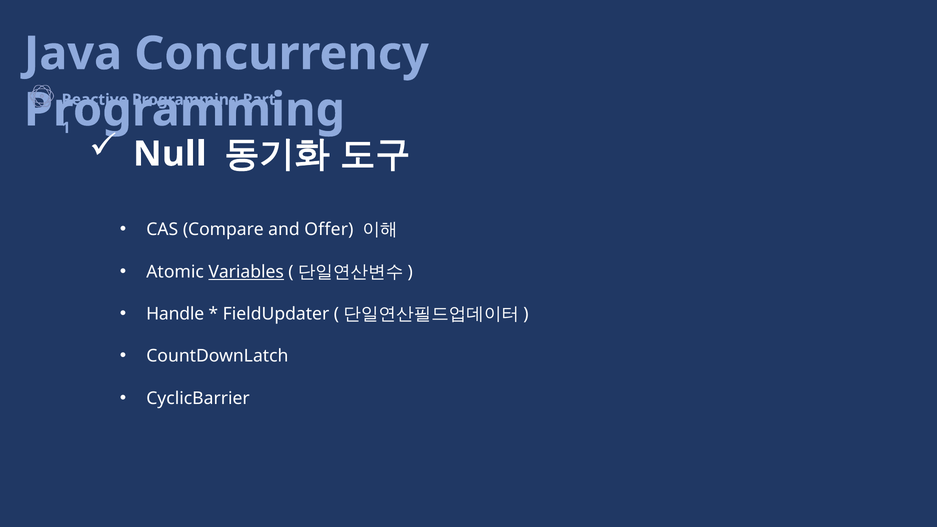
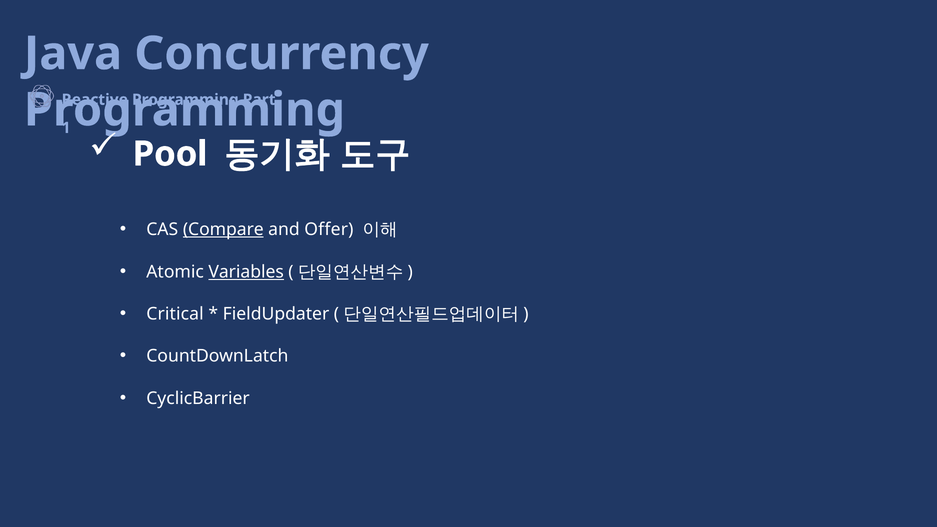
Null: Null -> Pool
Compare underline: none -> present
Handle: Handle -> Critical
